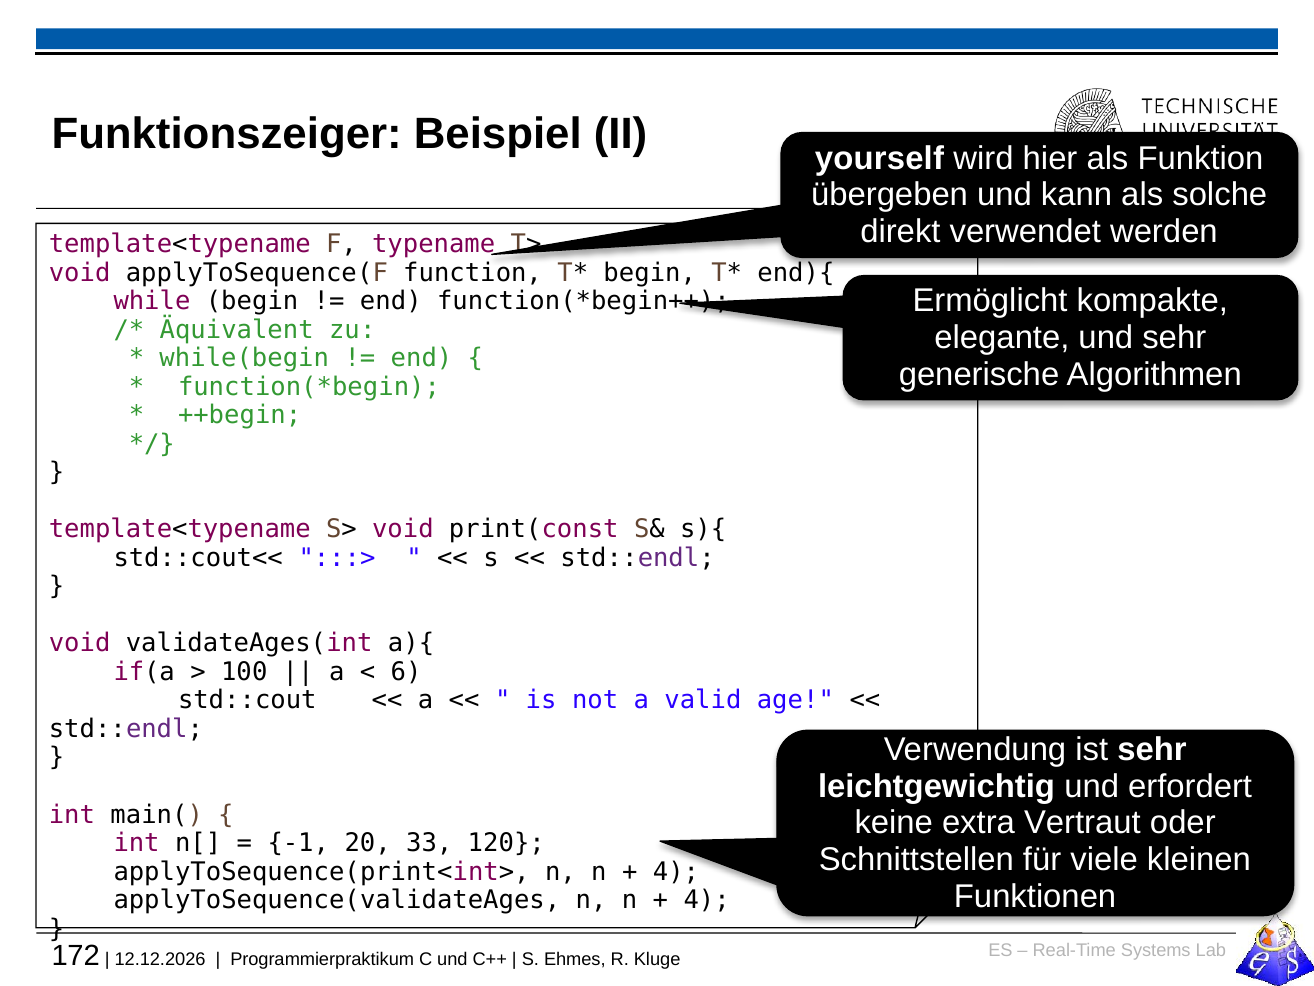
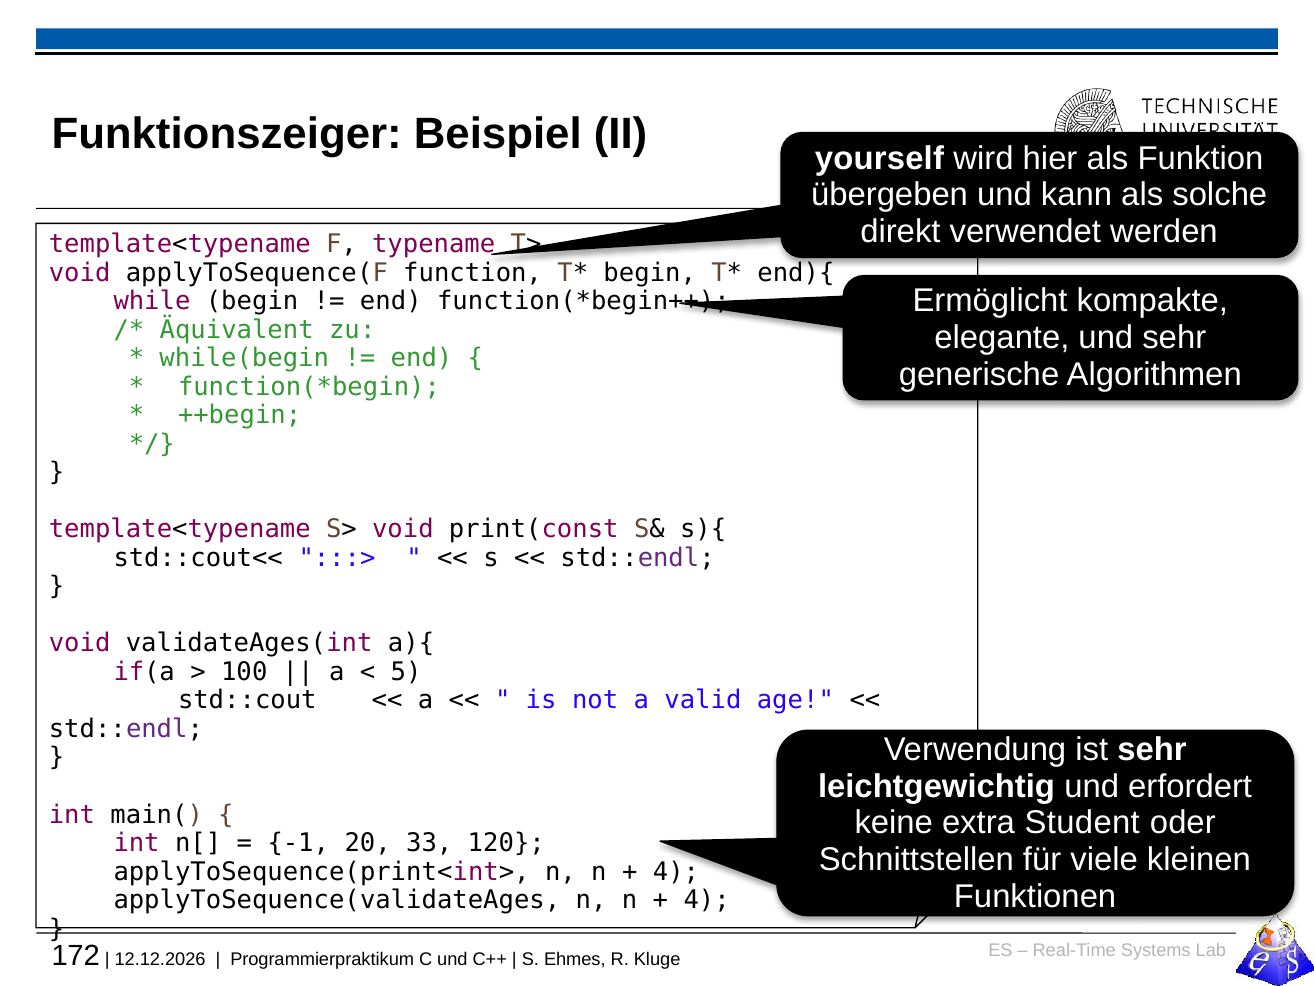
6: 6 -> 5
Vertraut: Vertraut -> Student
